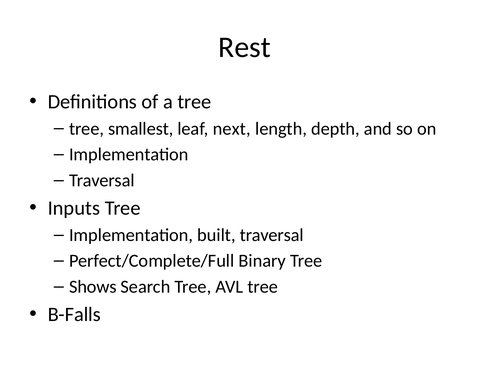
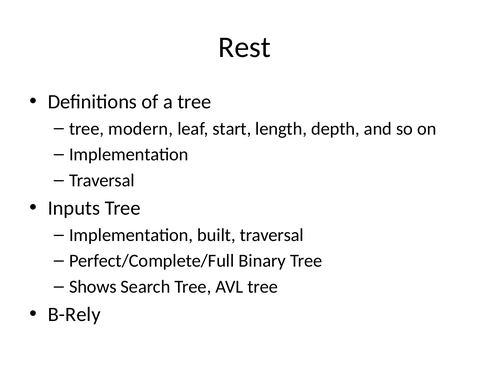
smallest: smallest -> modern
next: next -> start
B-Falls: B-Falls -> B-Rely
